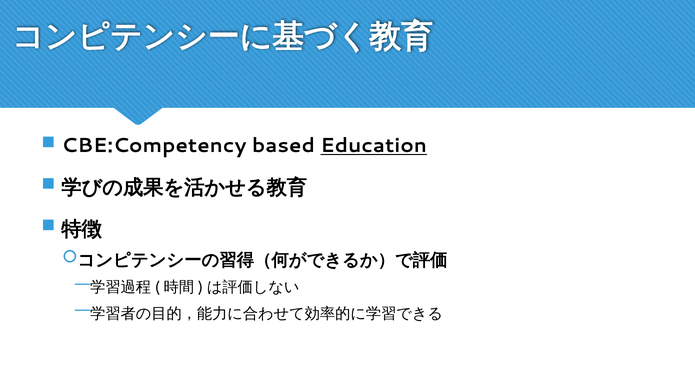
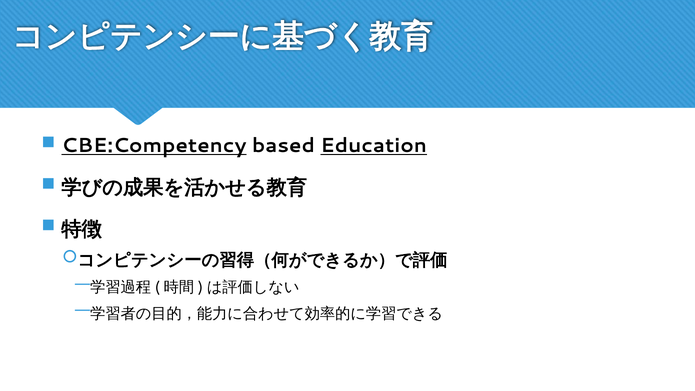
CBE:Competency underline: none -> present
